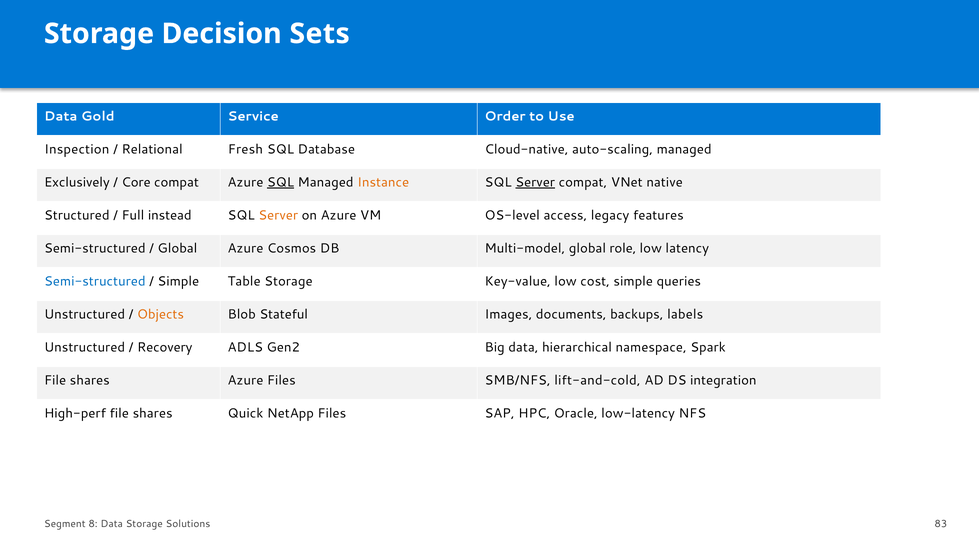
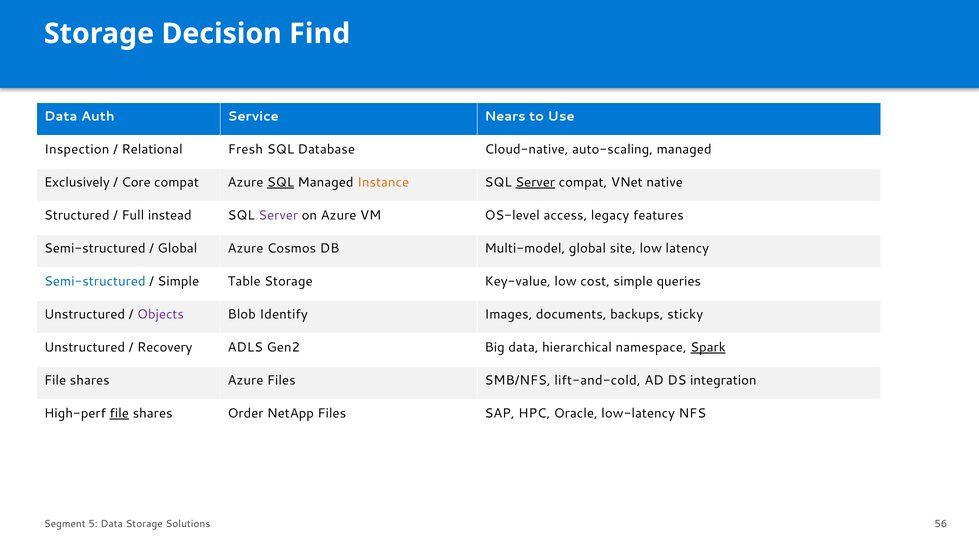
Sets: Sets -> Find
Gold: Gold -> Auth
Order: Order -> Nears
Server at (278, 216) colour: orange -> purple
role: role -> site
Objects colour: orange -> purple
Stateful: Stateful -> Identify
labels: labels -> sticky
Spark underline: none -> present
file at (119, 414) underline: none -> present
Quick: Quick -> Order
8: 8 -> 5
83: 83 -> 56
